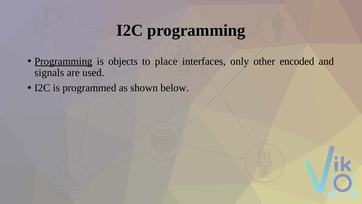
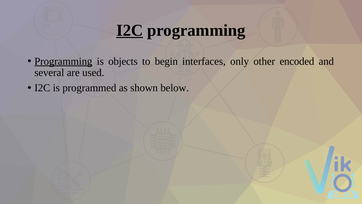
I2C at (130, 30) underline: none -> present
place: place -> begin
signals: signals -> several
